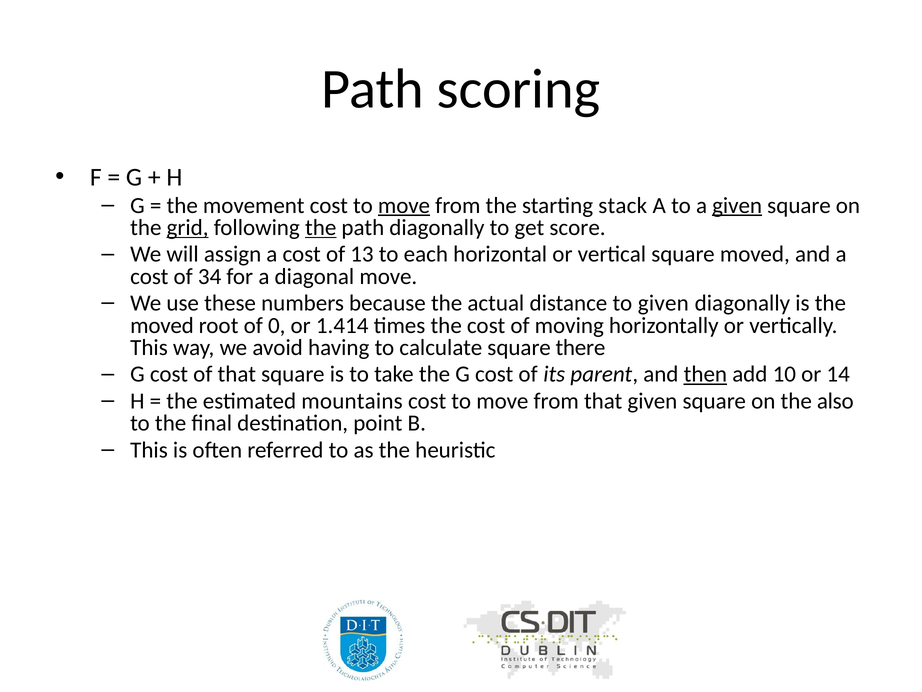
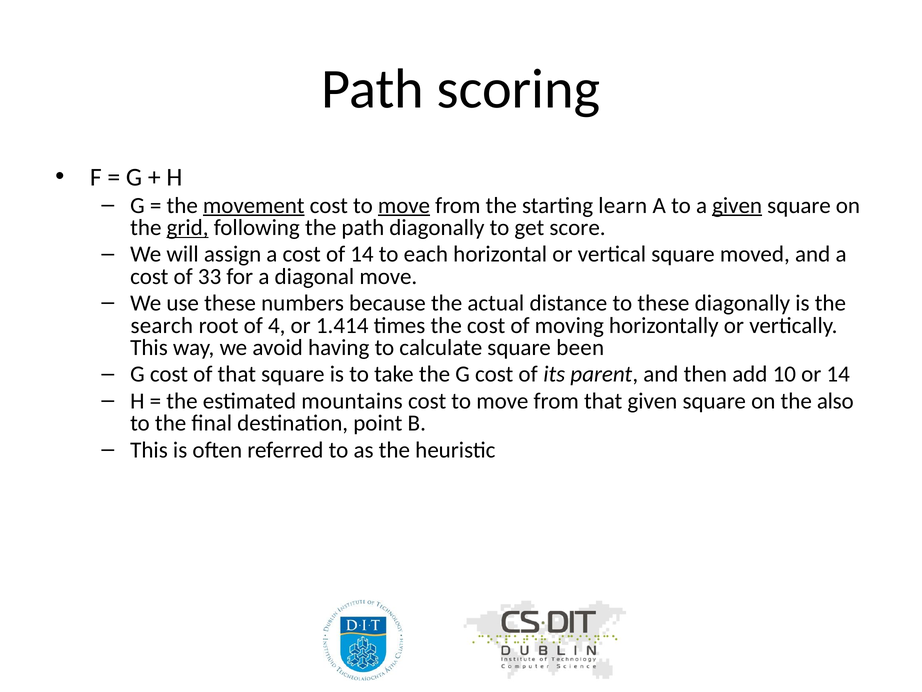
movement underline: none -> present
stack: stack -> learn
the at (321, 227) underline: present -> none
of 13: 13 -> 14
34: 34 -> 33
to given: given -> these
moved at (162, 325): moved -> search
0: 0 -> 4
there: there -> been
then underline: present -> none
